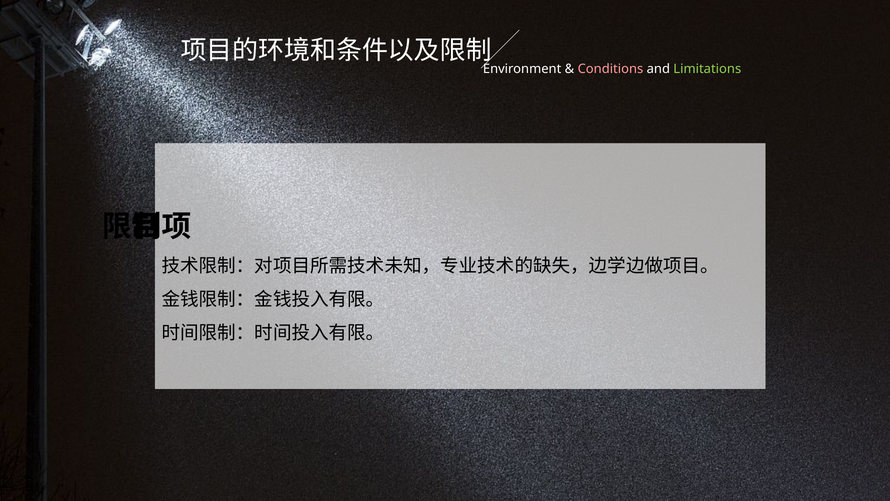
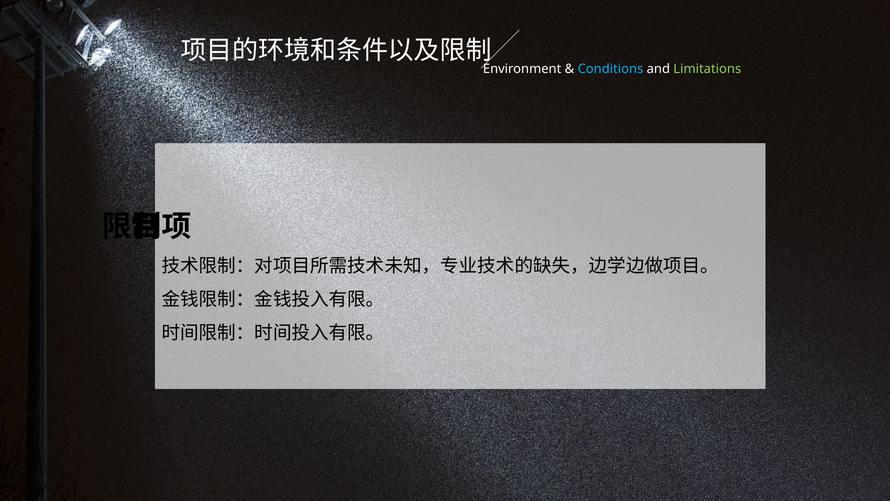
Conditions colour: pink -> light blue
